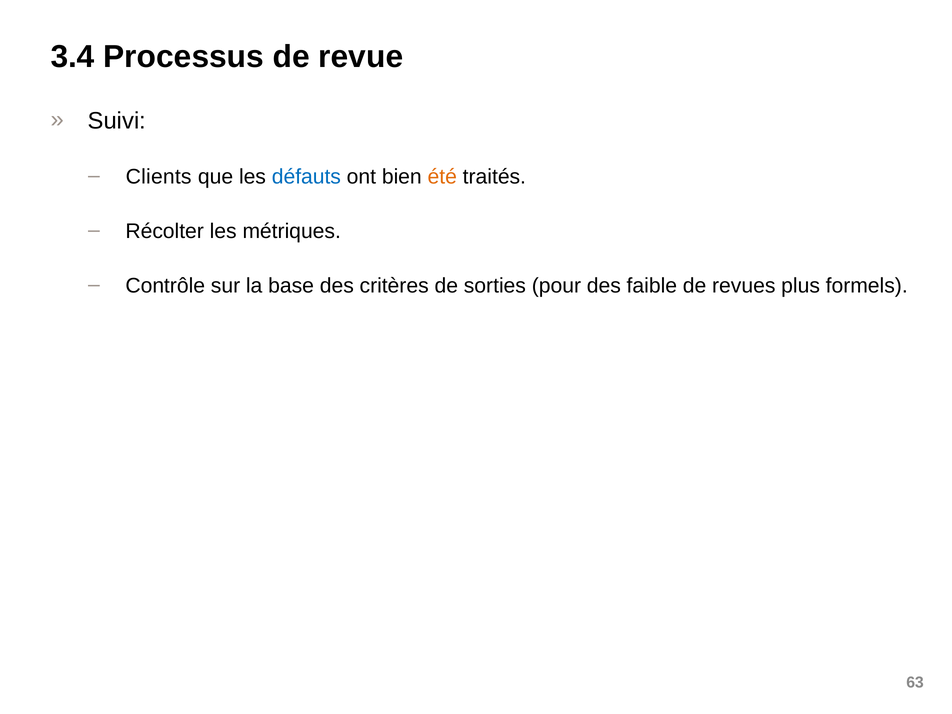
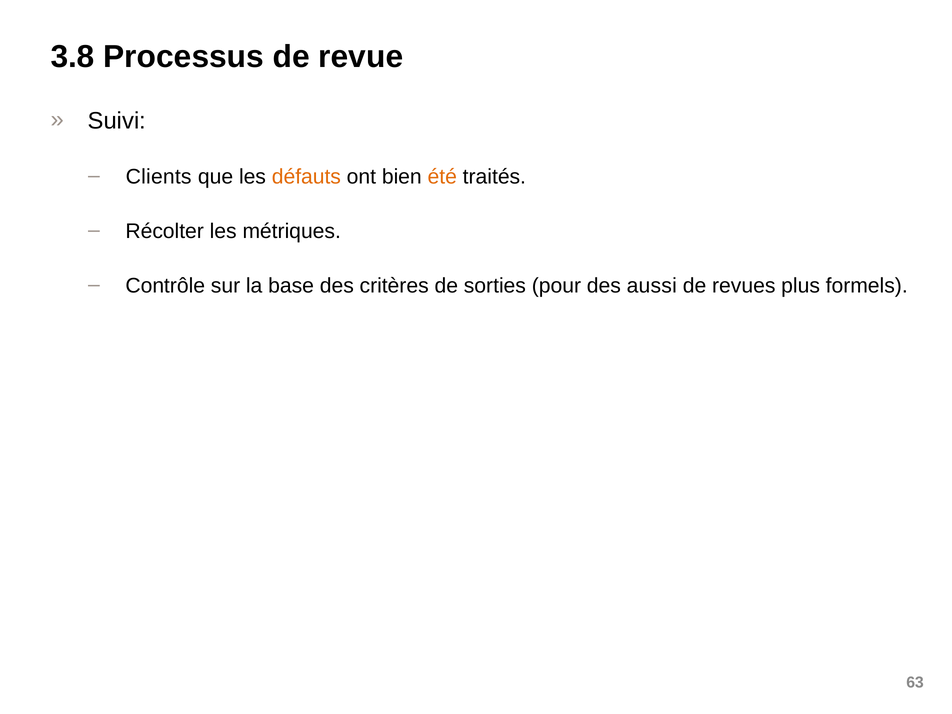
3.4: 3.4 -> 3.8
défauts colour: blue -> orange
faible: faible -> aussi
